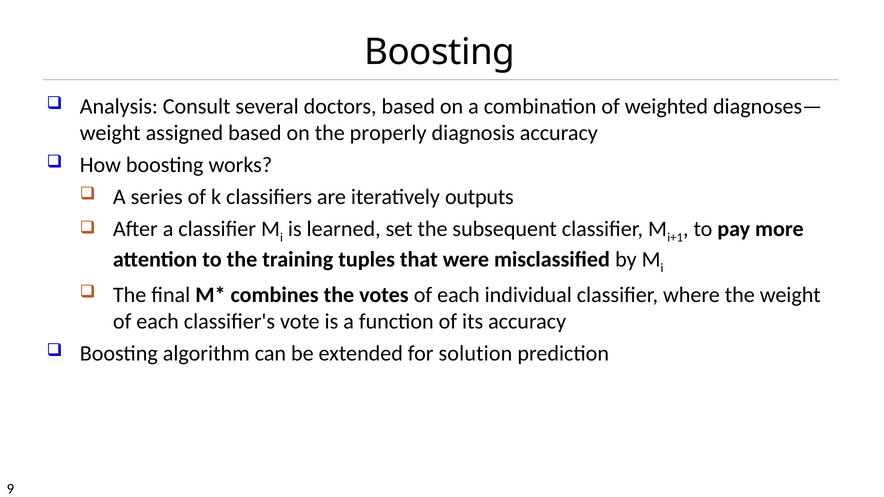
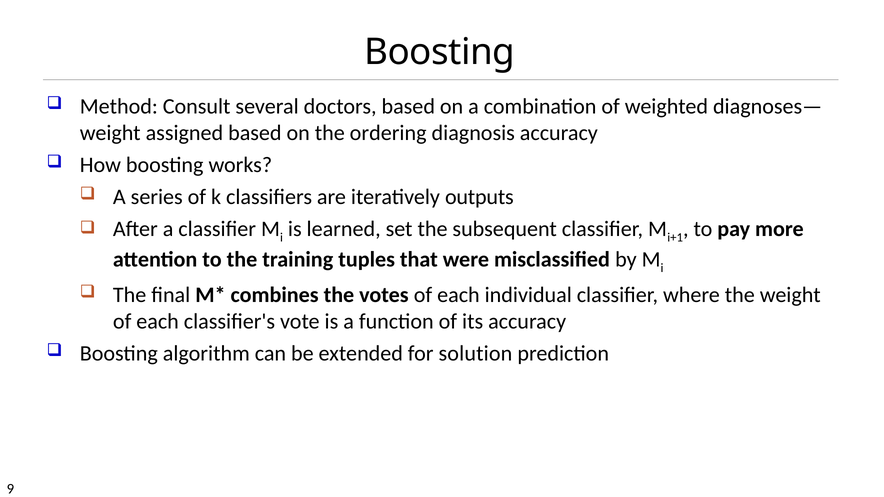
Analysis: Analysis -> Method
properly: properly -> ordering
